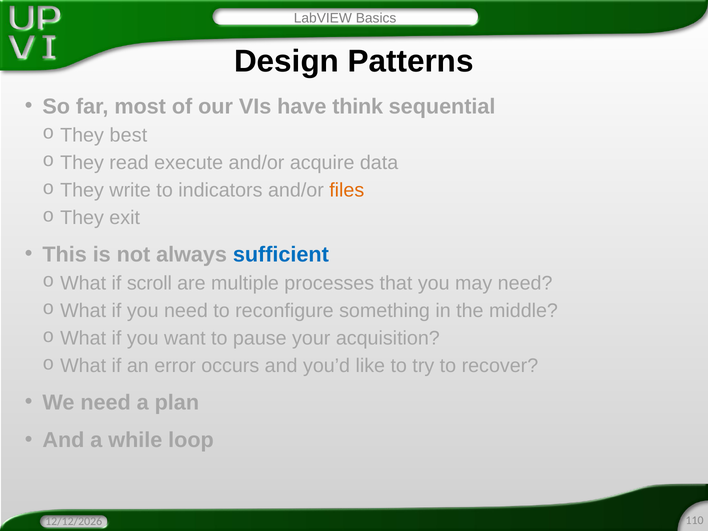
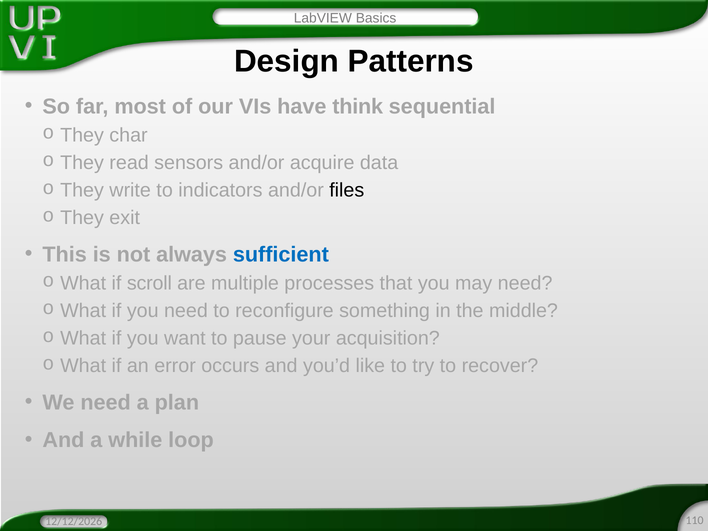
best: best -> char
execute: execute -> sensors
files colour: orange -> black
